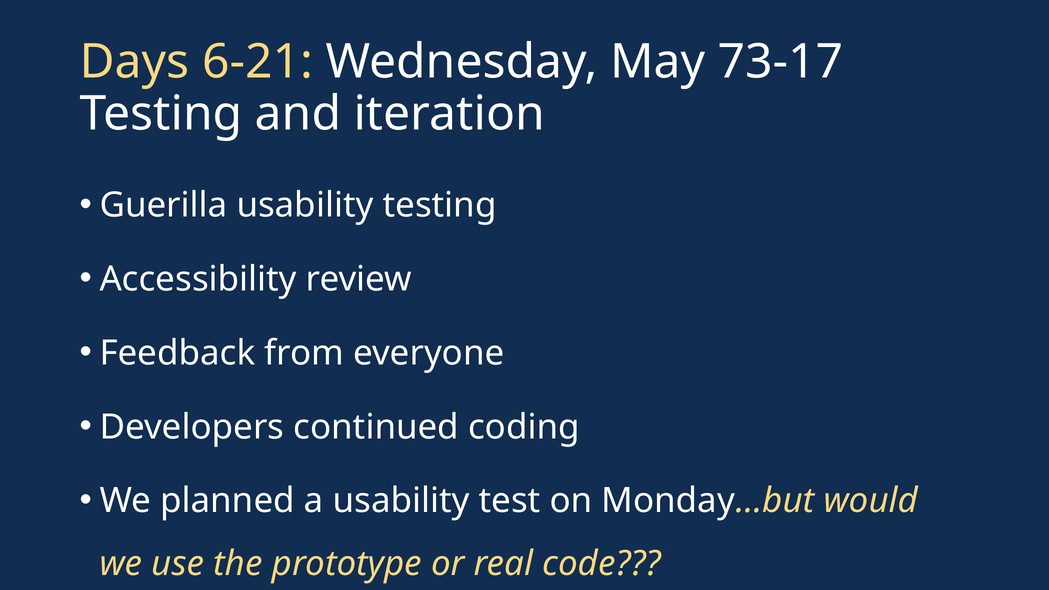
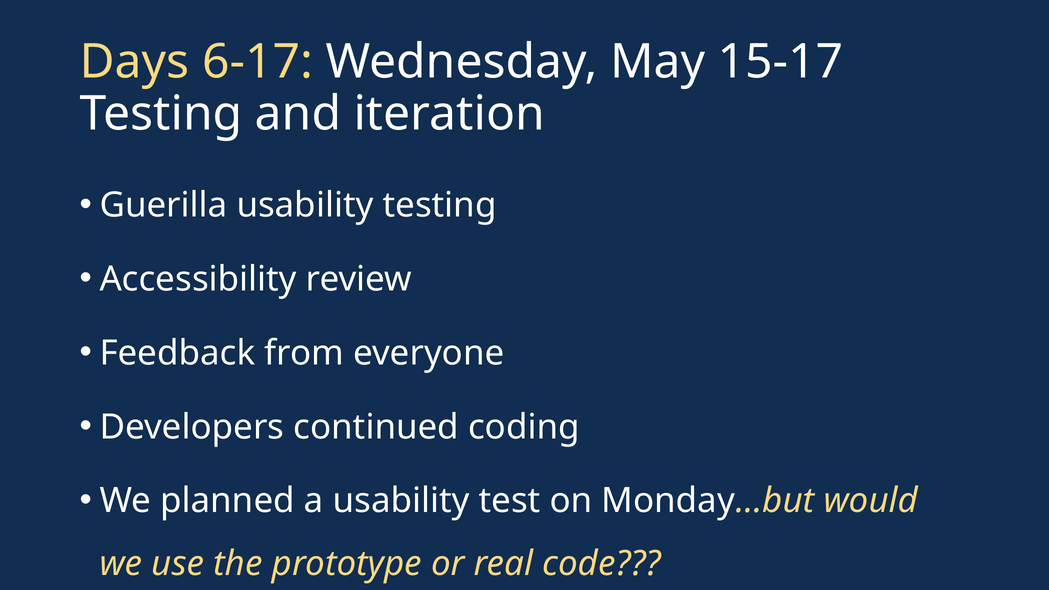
6-21: 6-21 -> 6-17
73-17: 73-17 -> 15-17
